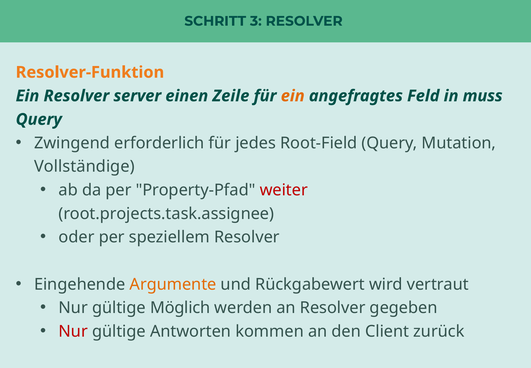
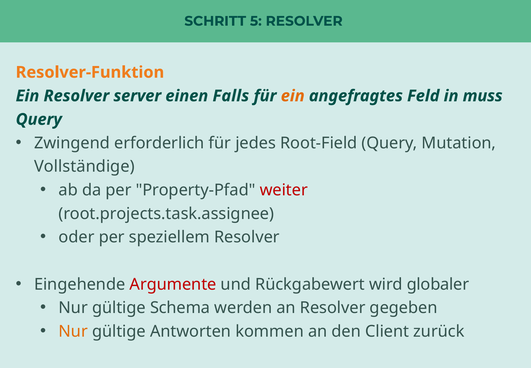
3: 3 -> 5
Zeile: Zeile -> Falls
Argumente colour: orange -> red
vertraut: vertraut -> globaler
Möglich: Möglich -> Schema
Nur at (73, 331) colour: red -> orange
